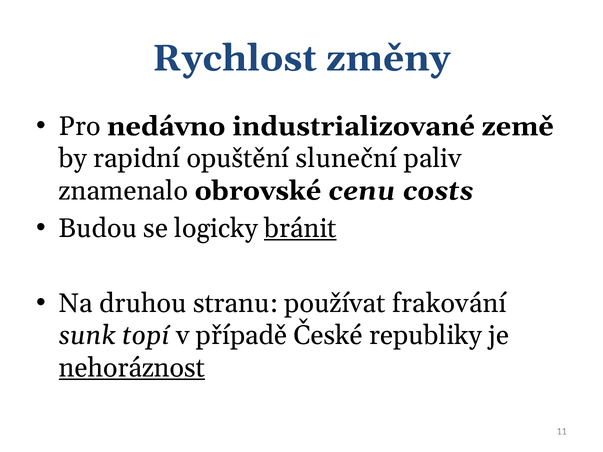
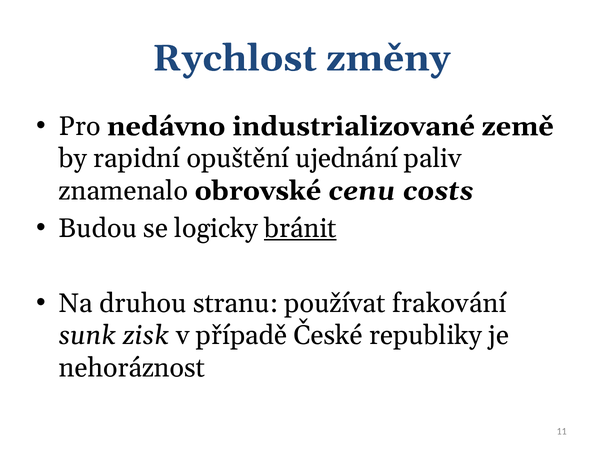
sluneční: sluneční -> ujednání
topí: topí -> zisk
nehoráznost underline: present -> none
